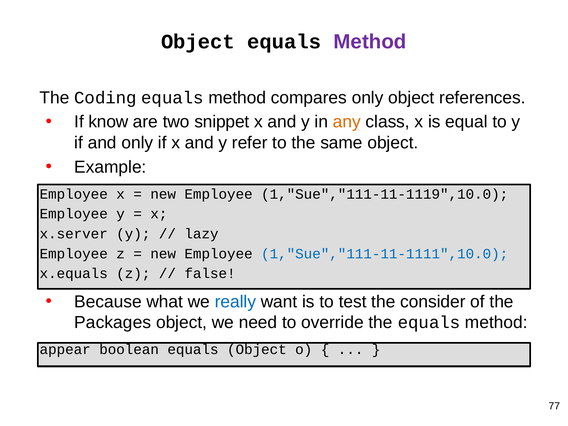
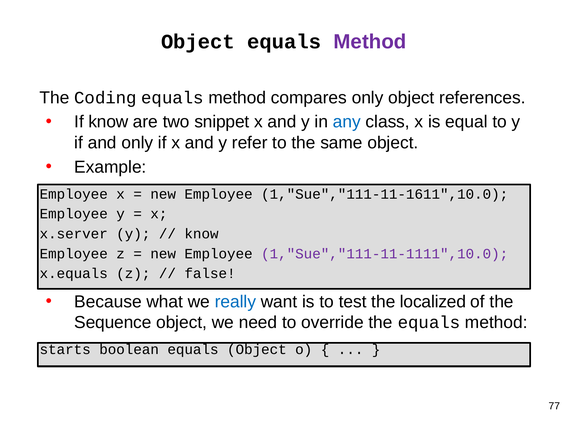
any colour: orange -> blue
1,"Sue","111-11-1119",10.0: 1,"Sue","111-11-1119",10.0 -> 1,"Sue","111-11-1611",10.0
lazy at (202, 234): lazy -> know
1,"Sue","111-11-1111",10.0 colour: blue -> purple
consider: consider -> localized
Packages: Packages -> Sequence
appear: appear -> starts
